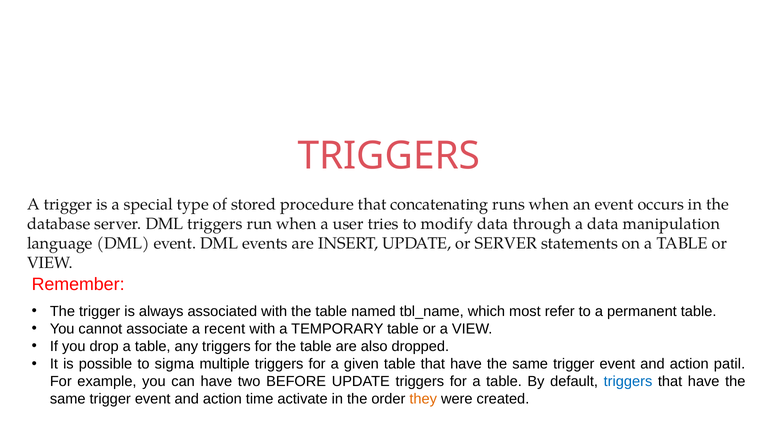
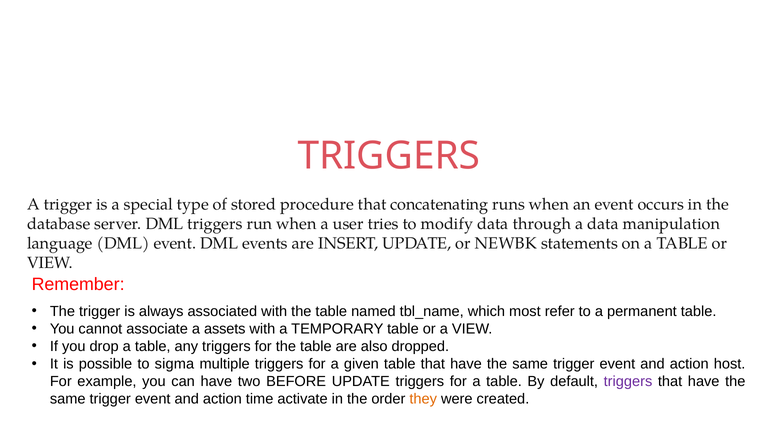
or SERVER: SERVER -> NEWBK
recent: recent -> assets
patil: patil -> host
triggers at (628, 381) colour: blue -> purple
